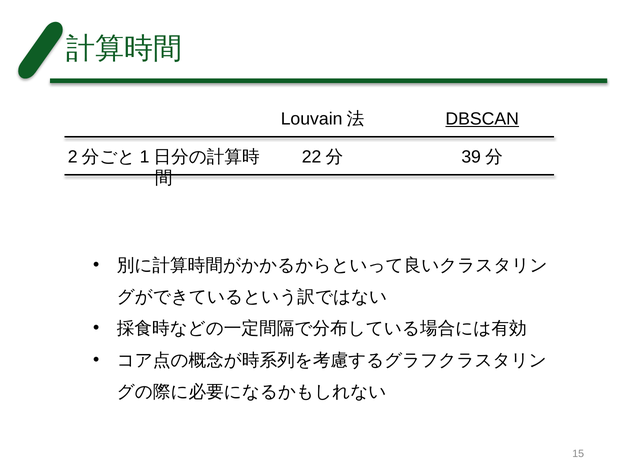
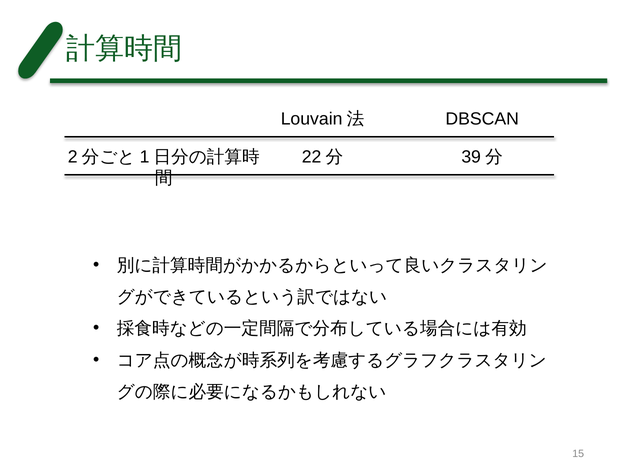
DBSCAN underline: present -> none
